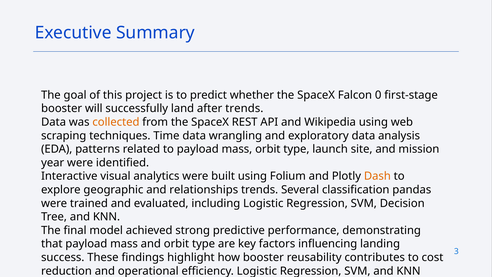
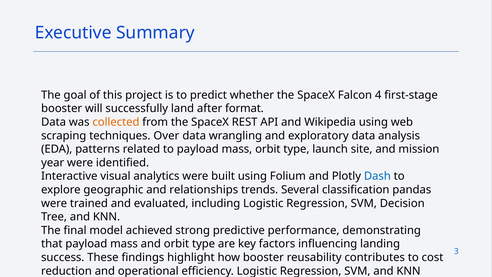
0: 0 -> 4
after trends: trends -> format
Time: Time -> Over
Dash colour: orange -> blue
